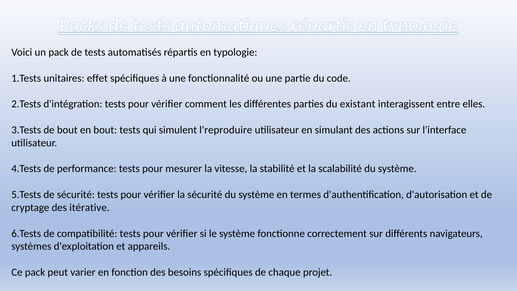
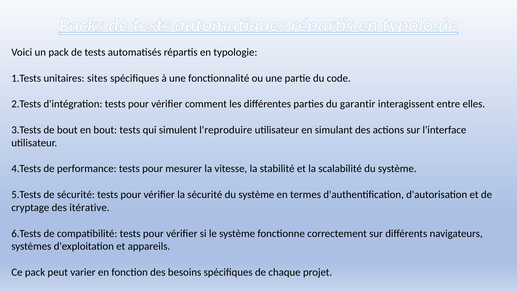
effet: effet -> sites
existant: existant -> garantir
